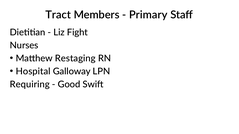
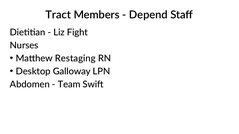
Primary: Primary -> Depend
Hospital: Hospital -> Desktop
Requiring: Requiring -> Abdomen
Good: Good -> Team
